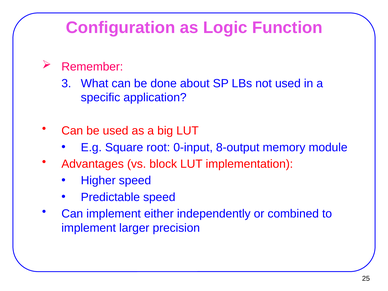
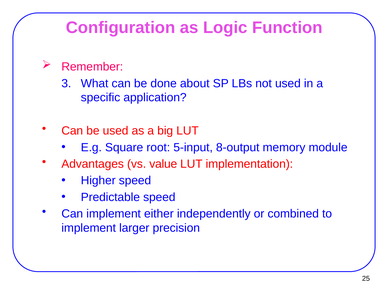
0-input: 0-input -> 5-input
block: block -> value
